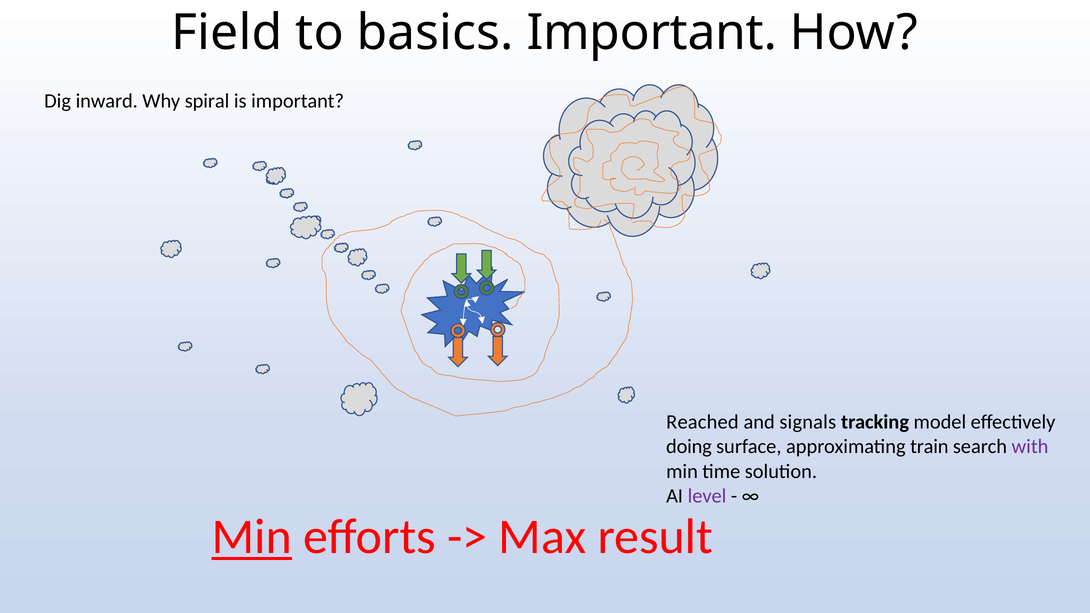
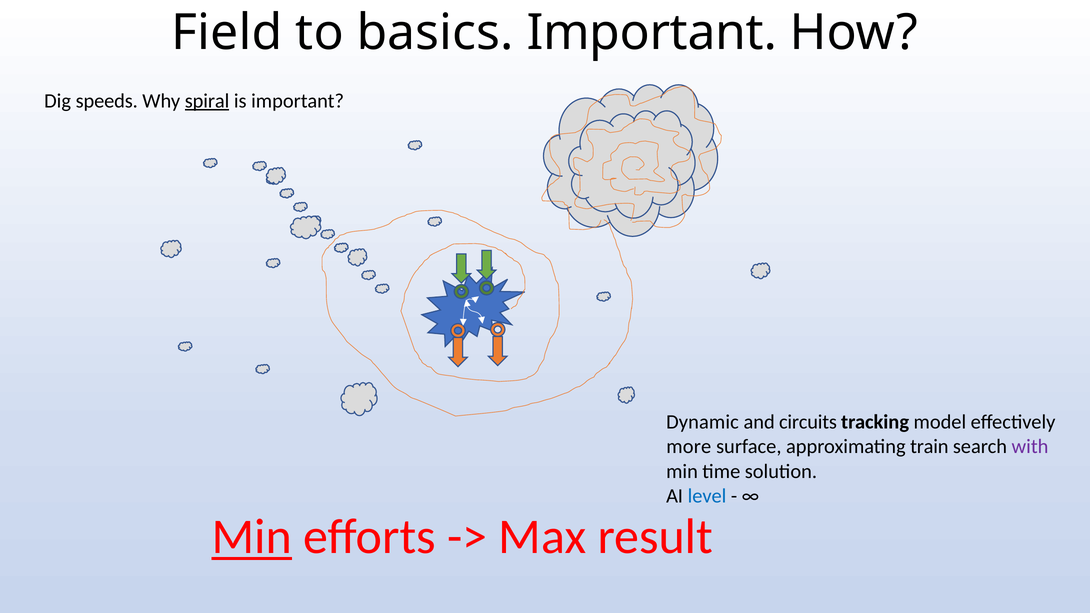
inward: inward -> speeds
spiral underline: none -> present
Reached: Reached -> Dynamic
signals: signals -> circuits
doing: doing -> more
level colour: purple -> blue
